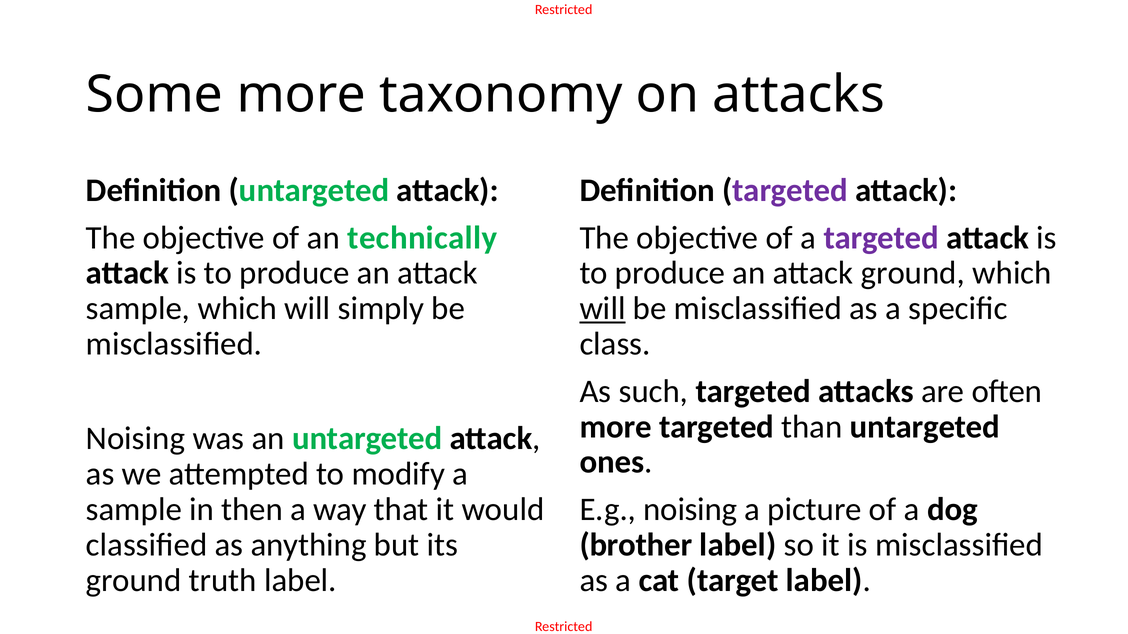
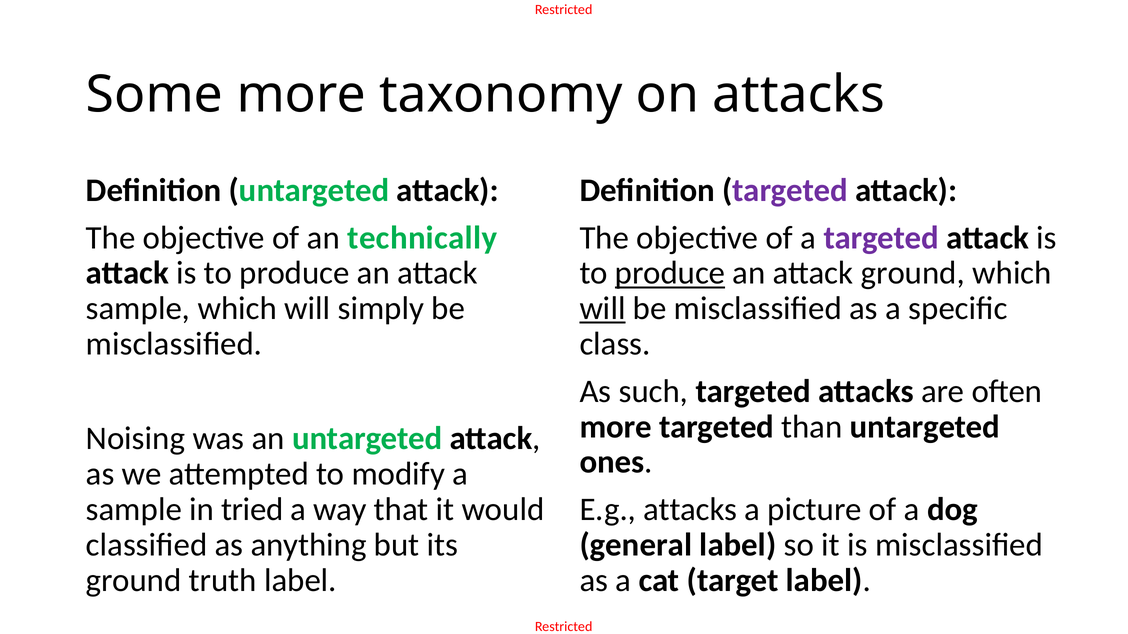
produce at (670, 273) underline: none -> present
then: then -> tried
E.g noising: noising -> attacks
brother: brother -> general
